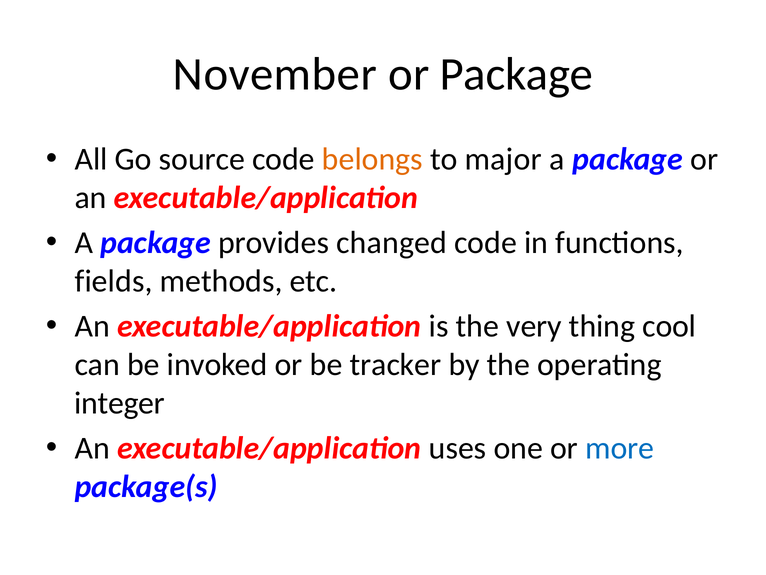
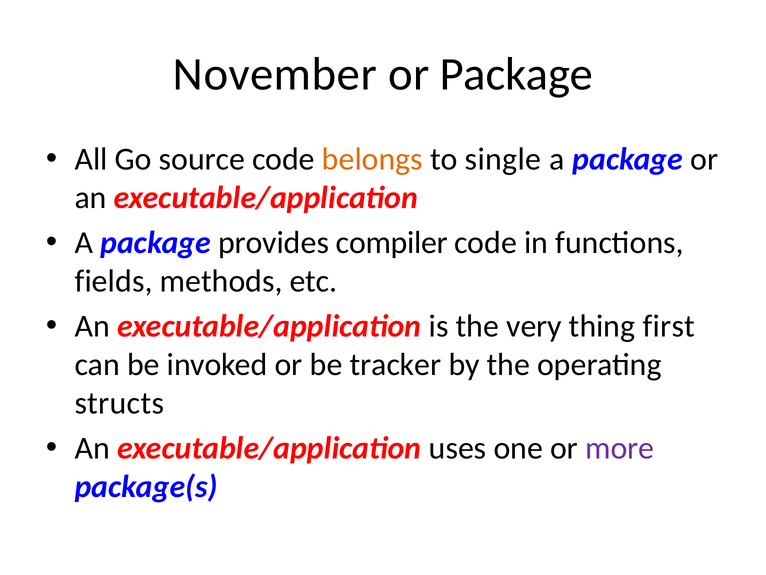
major: major -> single
changed: changed -> compiler
cool: cool -> first
integer: integer -> structs
more colour: blue -> purple
